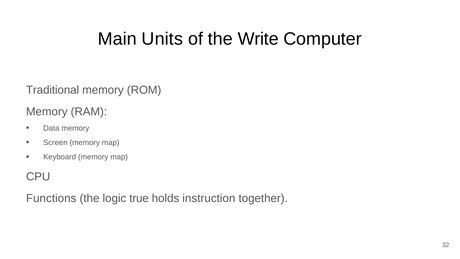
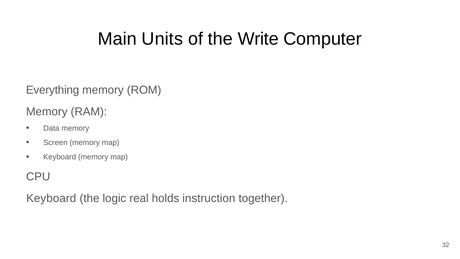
Traditional: Traditional -> Everything
Functions at (51, 198): Functions -> Keyboard
true: true -> real
